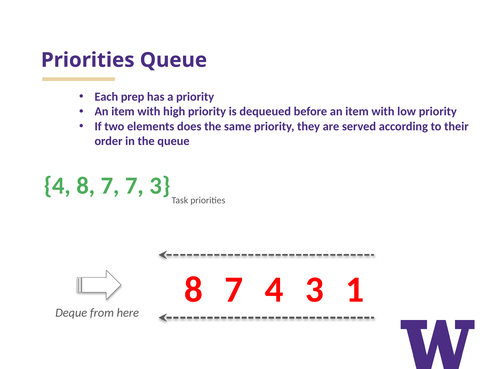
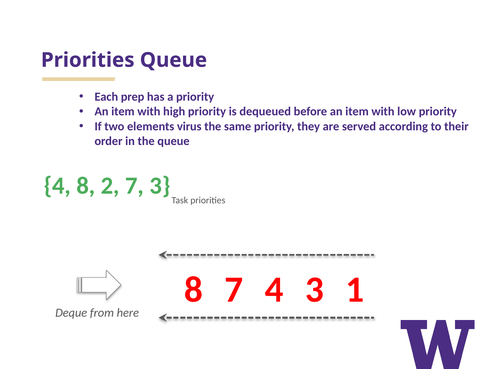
does: does -> virus
8 7: 7 -> 2
